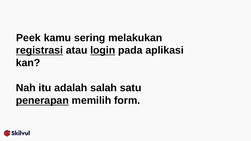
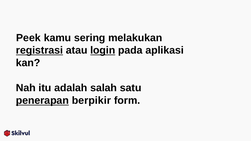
memilih: memilih -> berpikir
